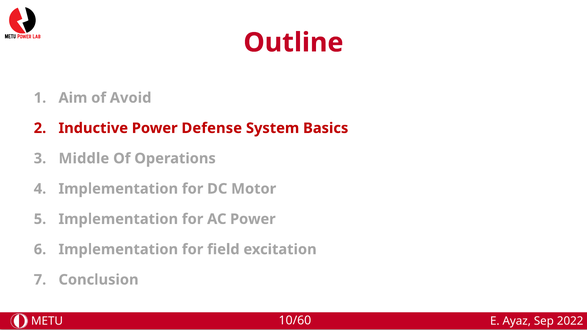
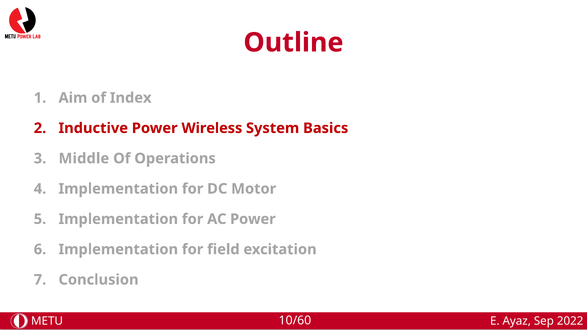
Avoid: Avoid -> Index
Defense: Defense -> Wireless
